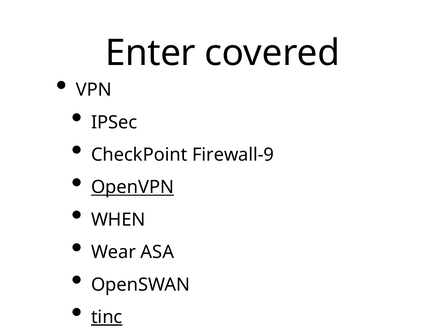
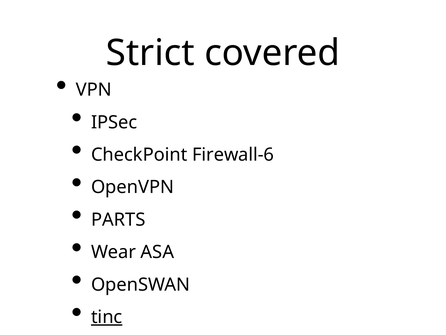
Enter: Enter -> Strict
Firewall-9: Firewall-9 -> Firewall-6
OpenVPN underline: present -> none
WHEN: WHEN -> PARTS
